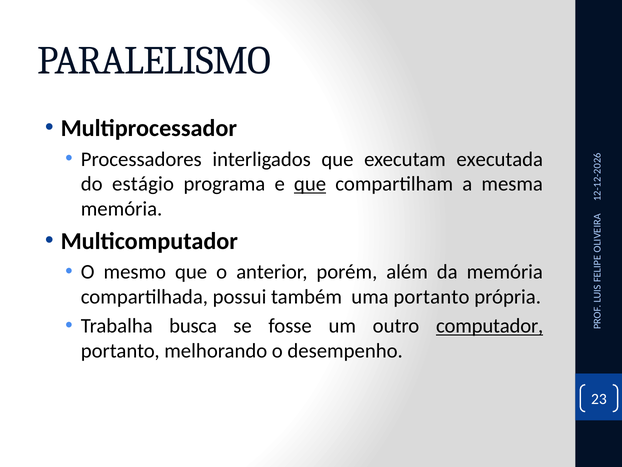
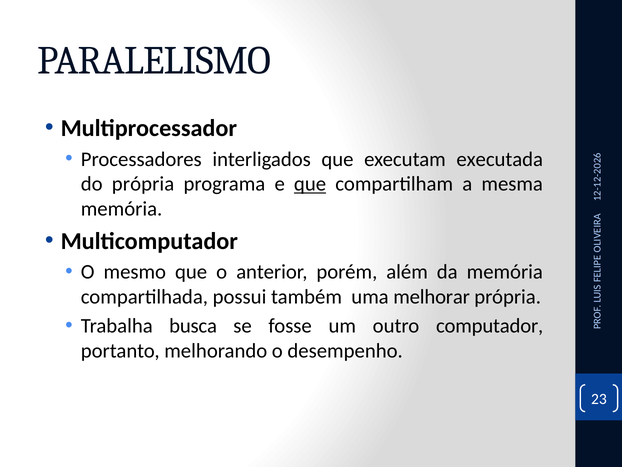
do estágio: estágio -> própria
uma portanto: portanto -> melhorar
computador underline: present -> none
